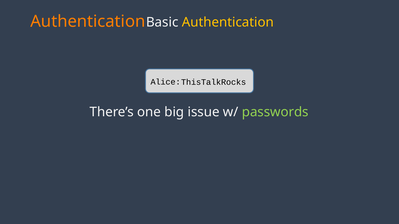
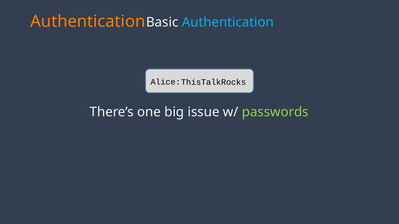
Authentication at (228, 22) colour: yellow -> light blue
